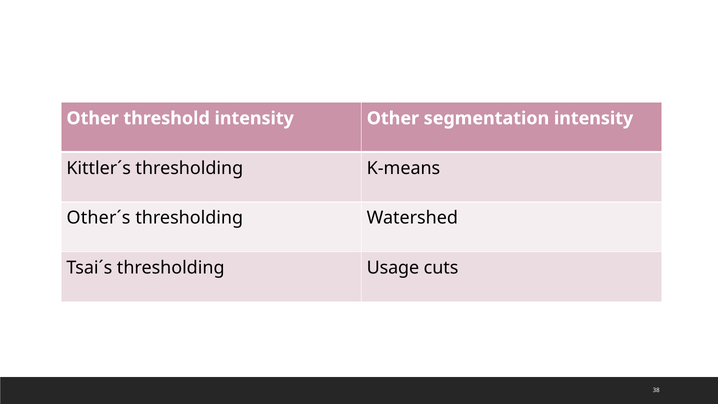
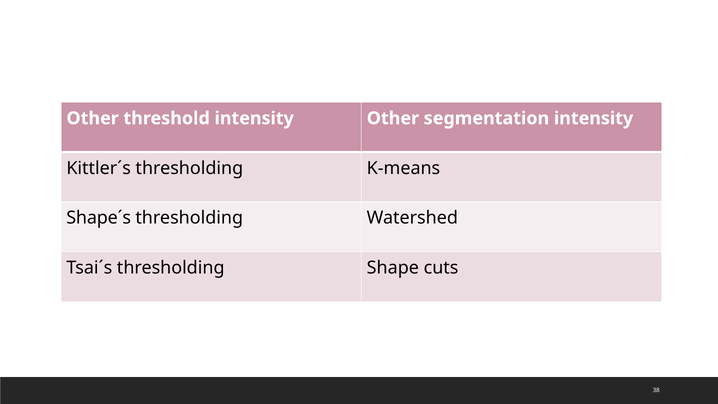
Other´s: Other´s -> Shape´s
Usage: Usage -> Shape
